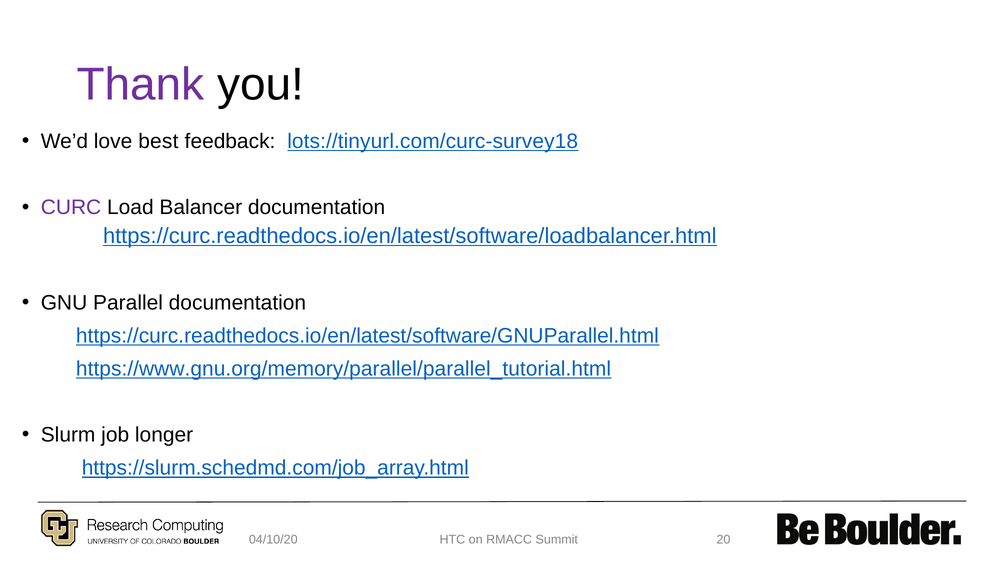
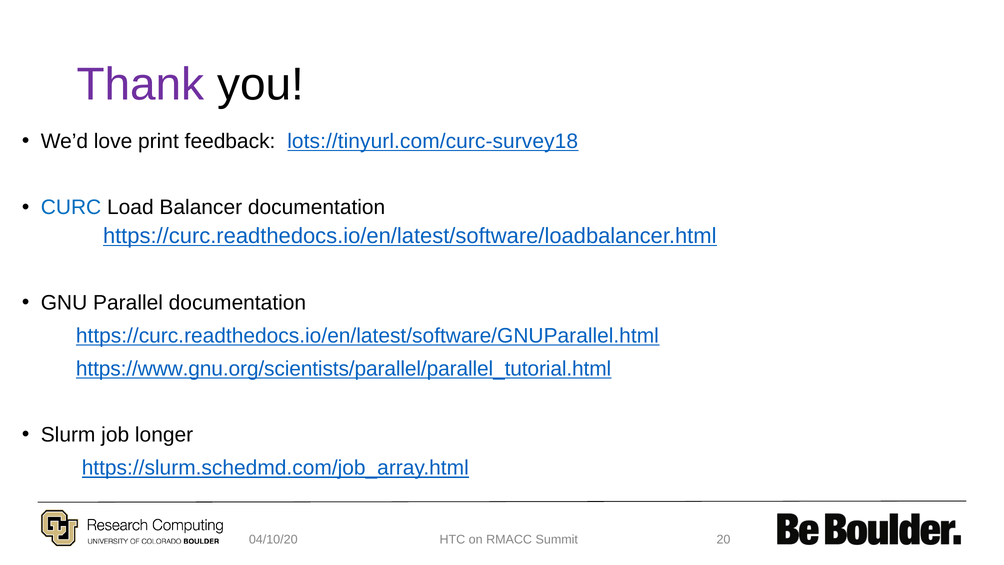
best: best -> print
CURC colour: purple -> blue
https://www.gnu.org/memory/parallel/parallel_tutorial.html: https://www.gnu.org/memory/parallel/parallel_tutorial.html -> https://www.gnu.org/scientists/parallel/parallel_tutorial.html
